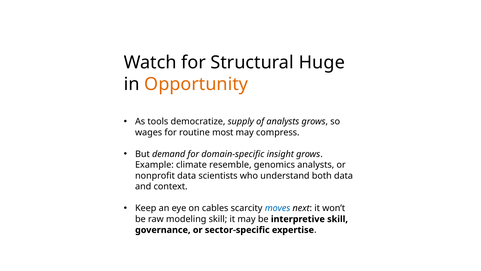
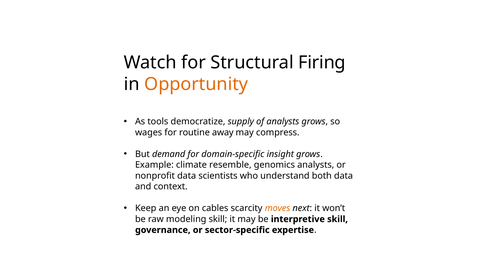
Huge: Huge -> Firing
most: most -> away
moves colour: blue -> orange
